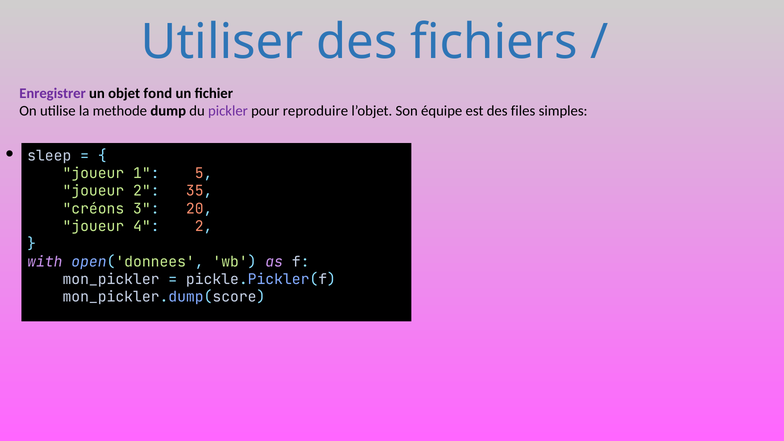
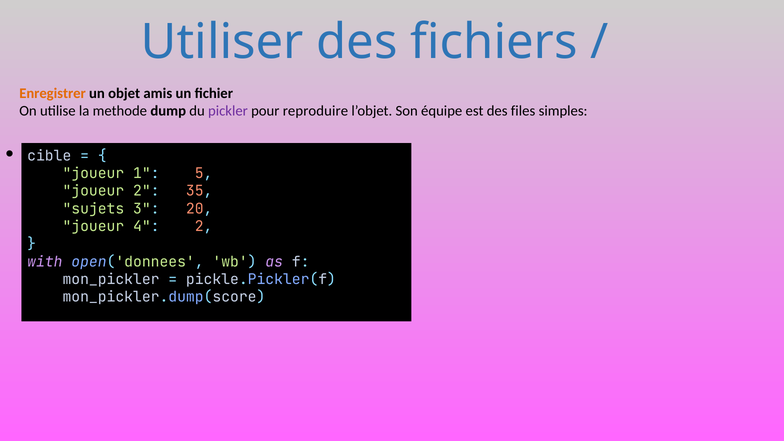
Enregistrer colour: purple -> orange
fond: fond -> amis
sleep: sleep -> cible
créons: créons -> sujets
